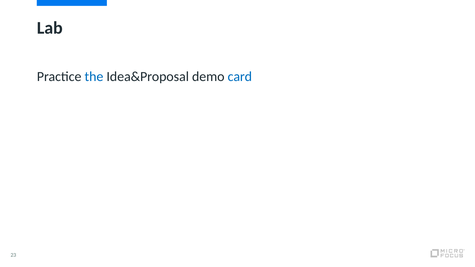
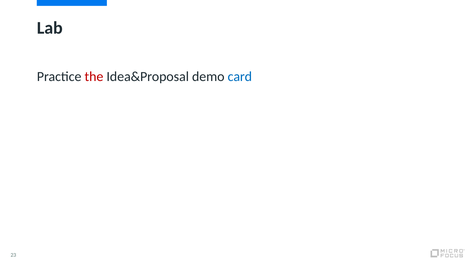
the colour: blue -> red
